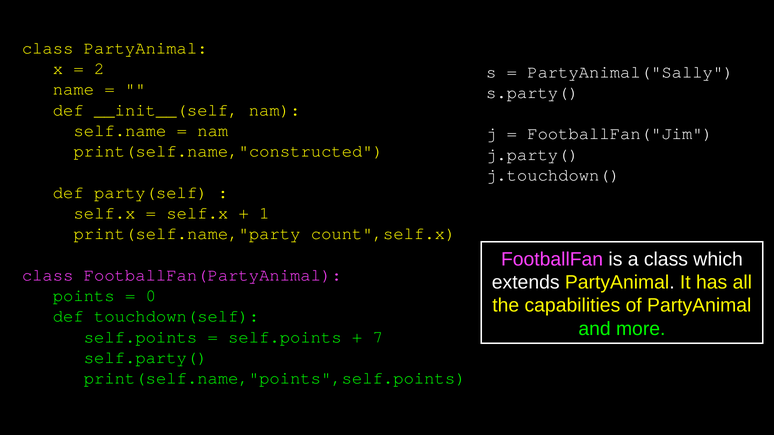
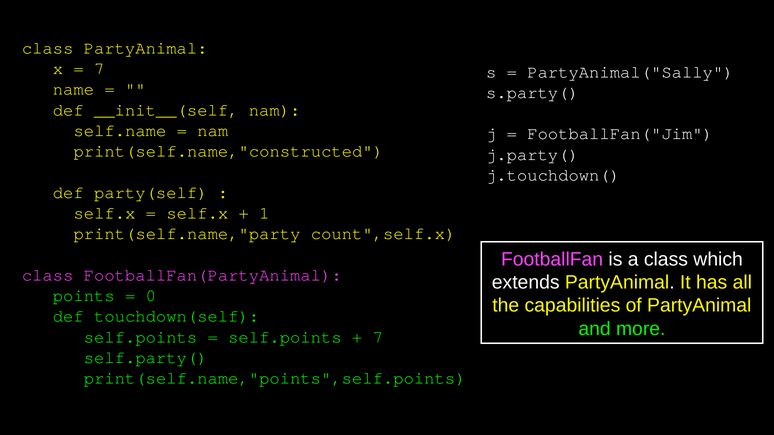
2 at (99, 69): 2 -> 7
